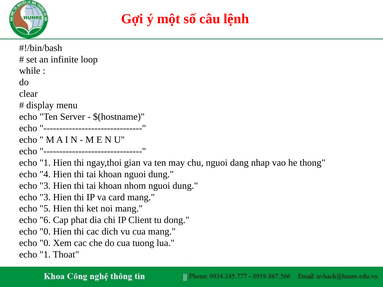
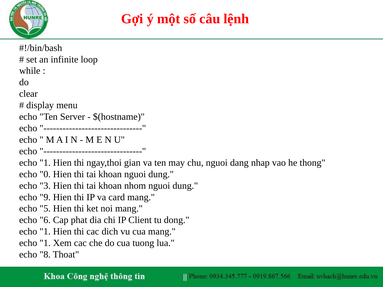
4: 4 -> 0
3 at (45, 197): 3 -> 9
0 at (45, 232): 0 -> 1
0 at (45, 243): 0 -> 1
1 at (45, 255): 1 -> 8
